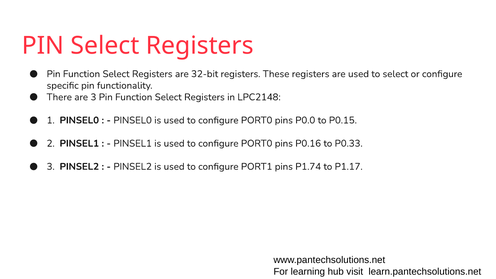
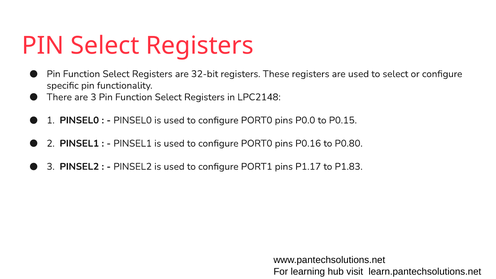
P0.33: P0.33 -> P0.80
P1.74: P1.74 -> P1.17
P1.17: P1.17 -> P1.83
